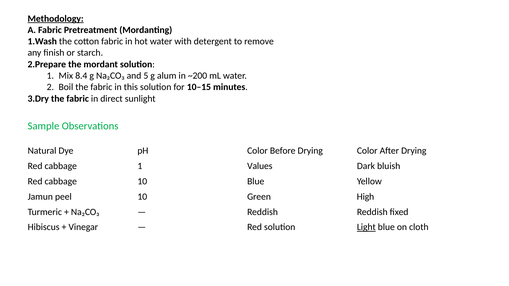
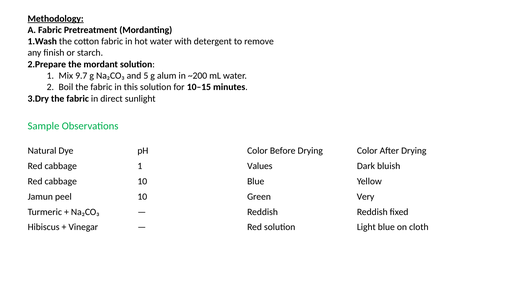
8.4: 8.4 -> 9.7
High: High -> Very
Light underline: present -> none
